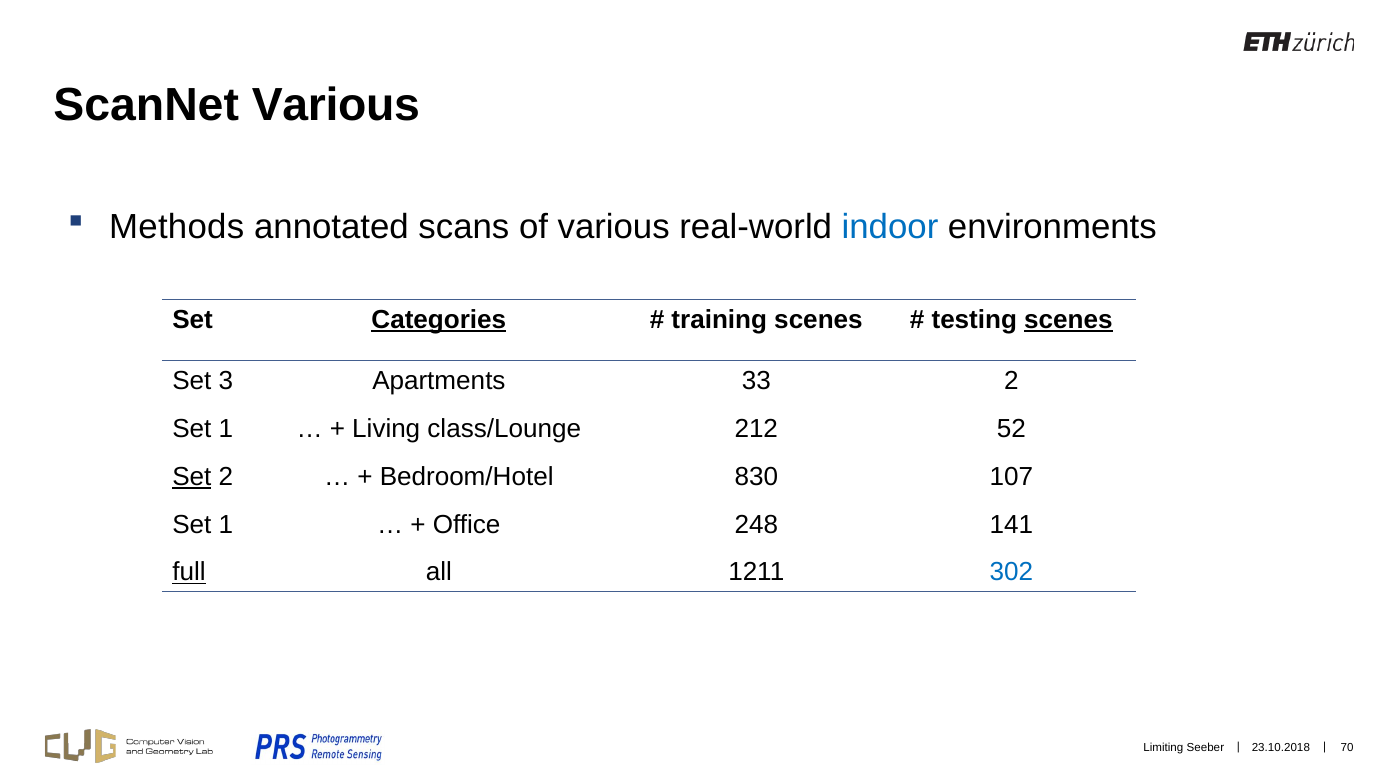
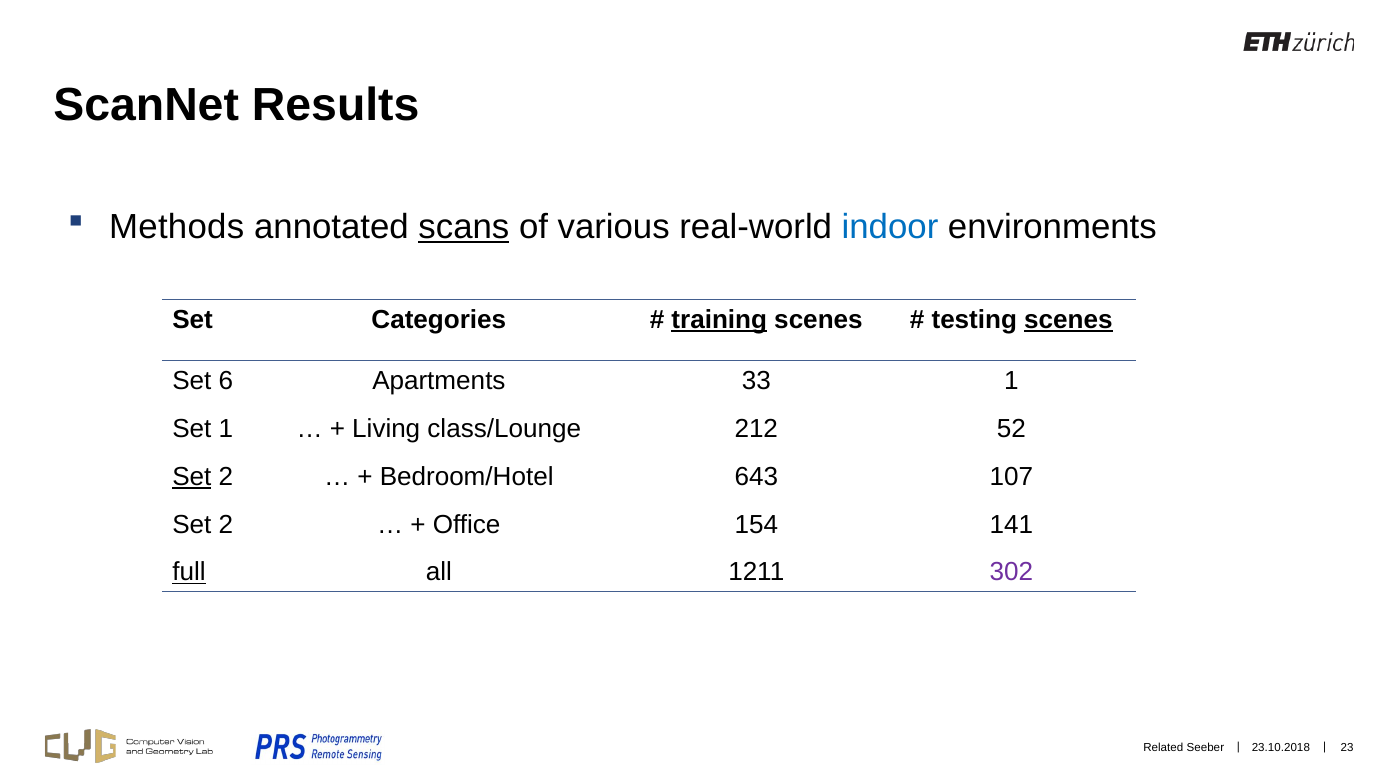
ScanNet Various: Various -> Results
scans underline: none -> present
Categories underline: present -> none
training underline: none -> present
3: 3 -> 6
33 2: 2 -> 1
830: 830 -> 643
1 at (226, 524): 1 -> 2
248: 248 -> 154
302 colour: blue -> purple
Limiting: Limiting -> Related
70: 70 -> 23
